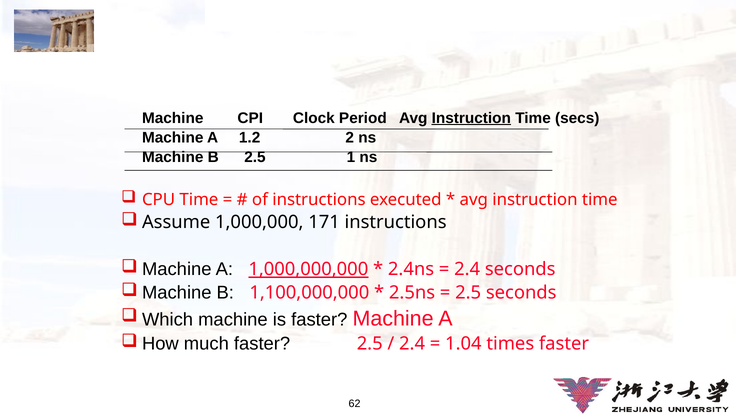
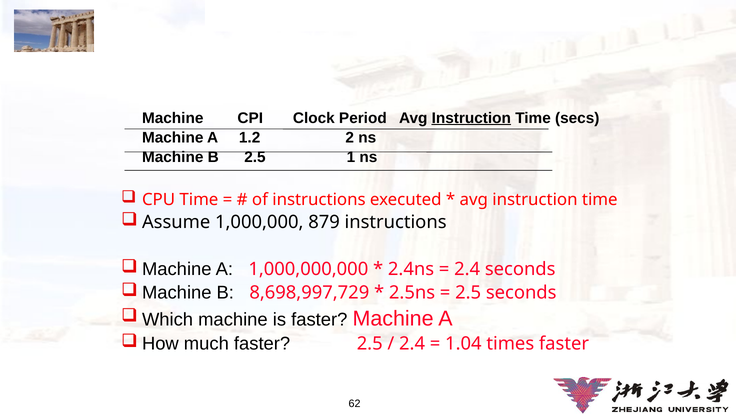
171: 171 -> 879
1,000,000,000 underline: present -> none
1,100,000,000: 1,100,000,000 -> 8,698,997,729
